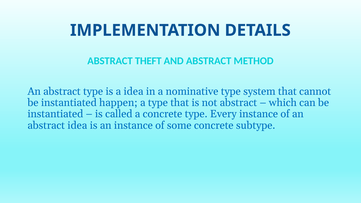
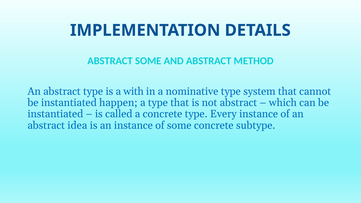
ABSTRACT THEFT: THEFT -> SOME
a idea: idea -> with
